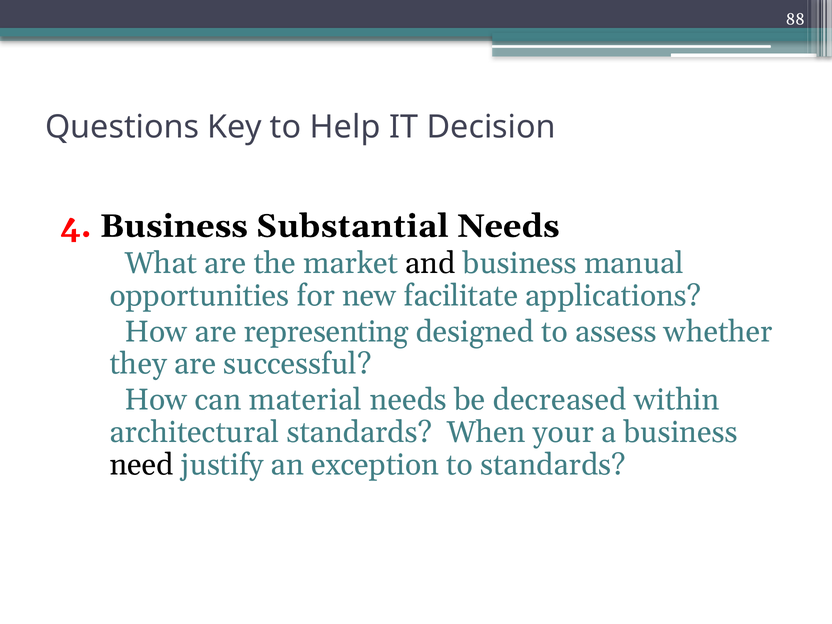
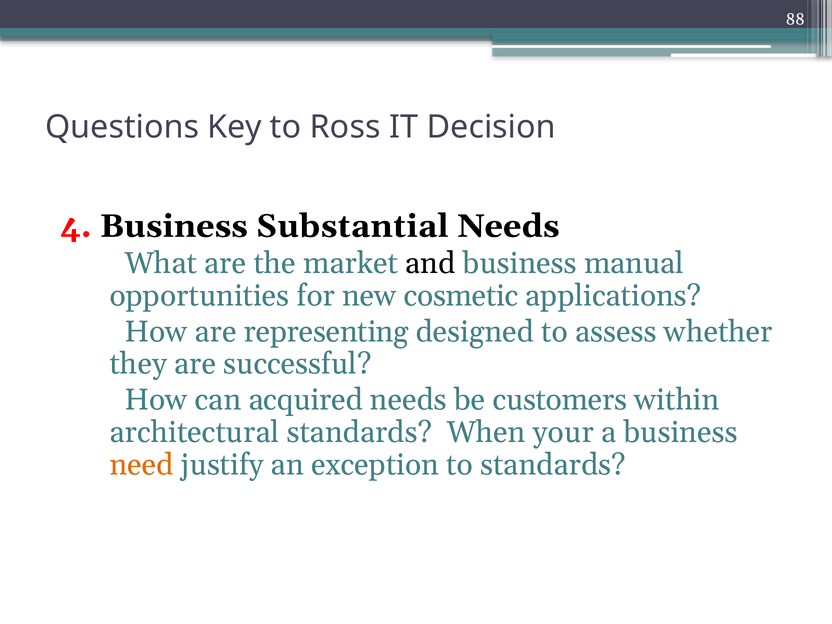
Help: Help -> Ross
facilitate: facilitate -> cosmetic
material: material -> acquired
decreased: decreased -> customers
need colour: black -> orange
